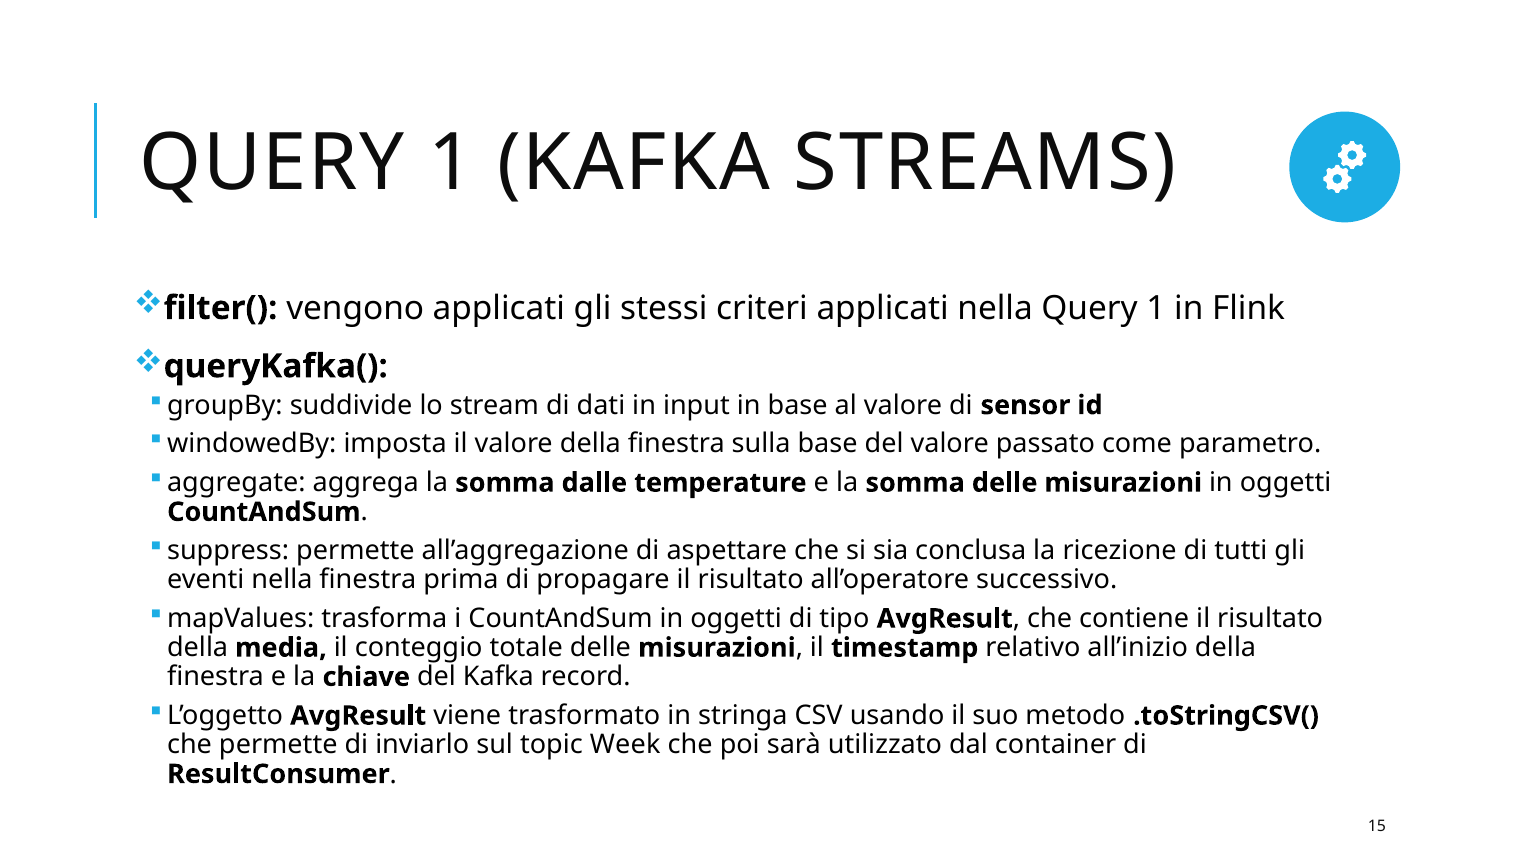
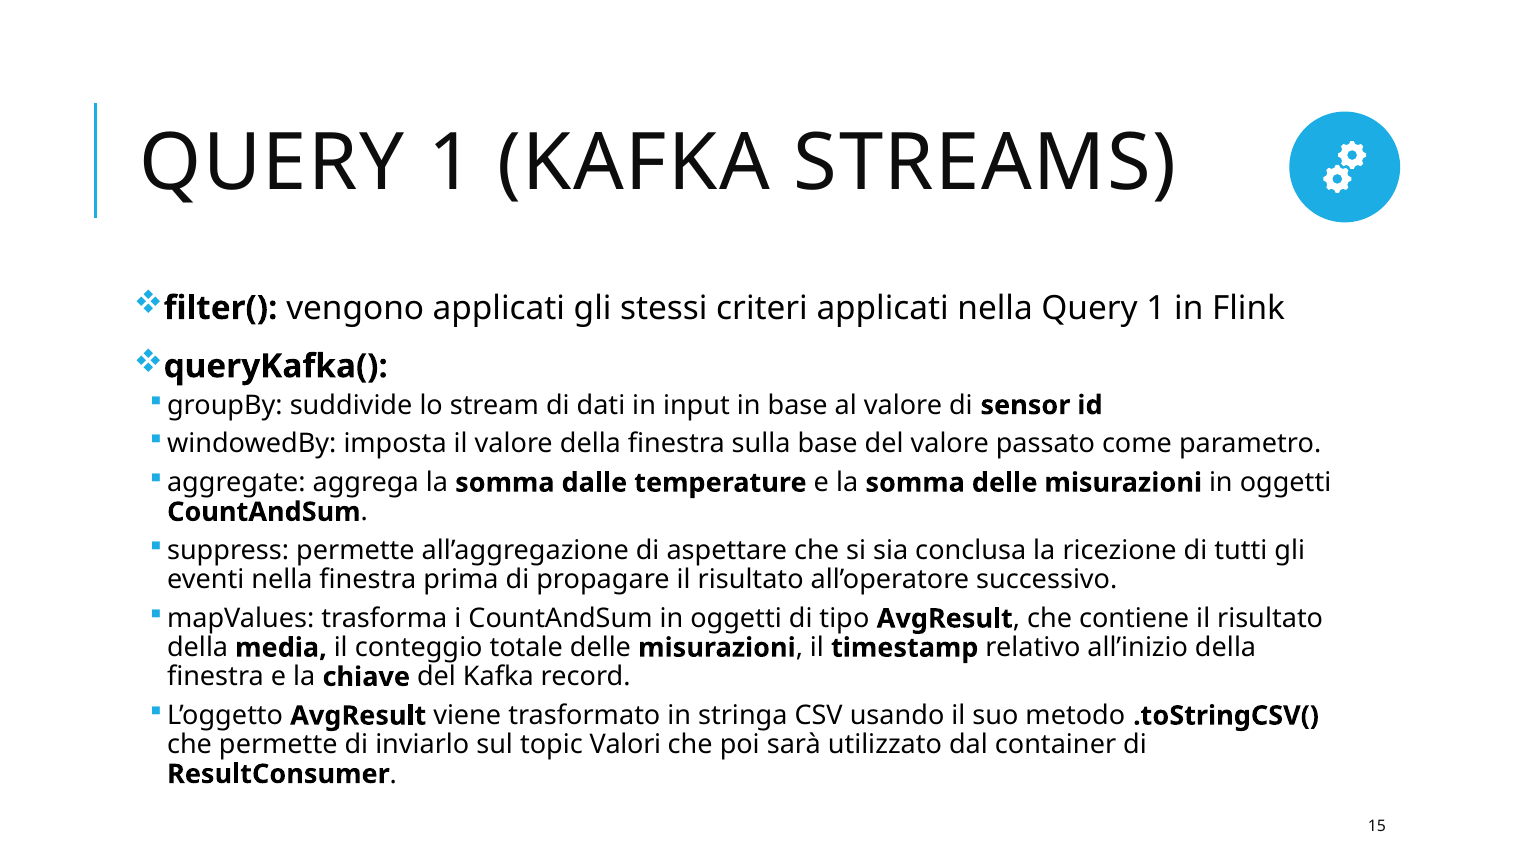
Week: Week -> Valori
